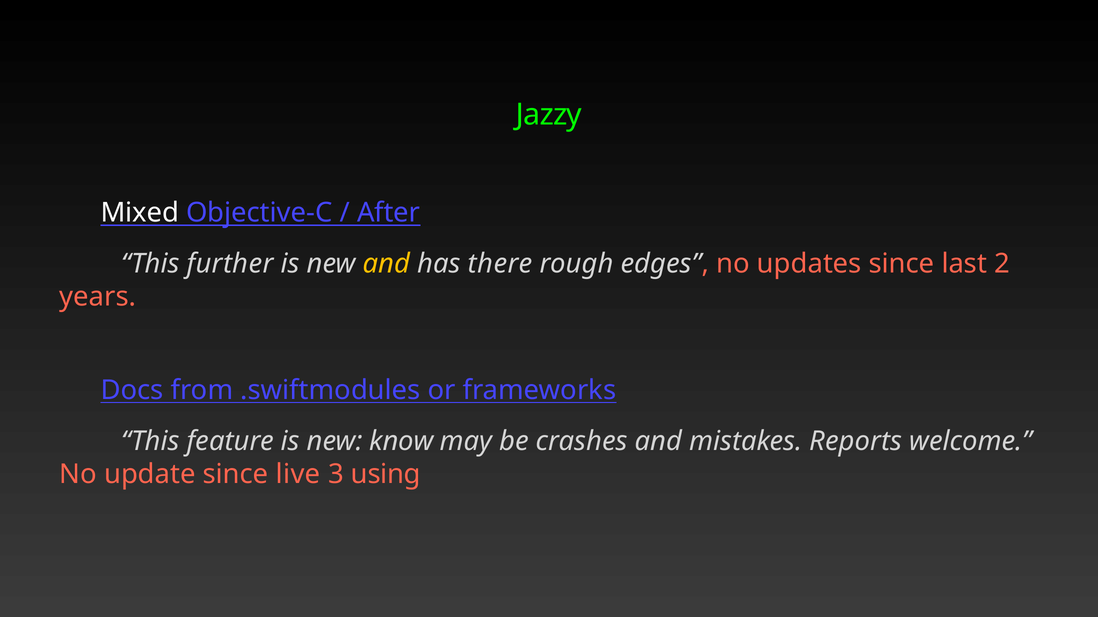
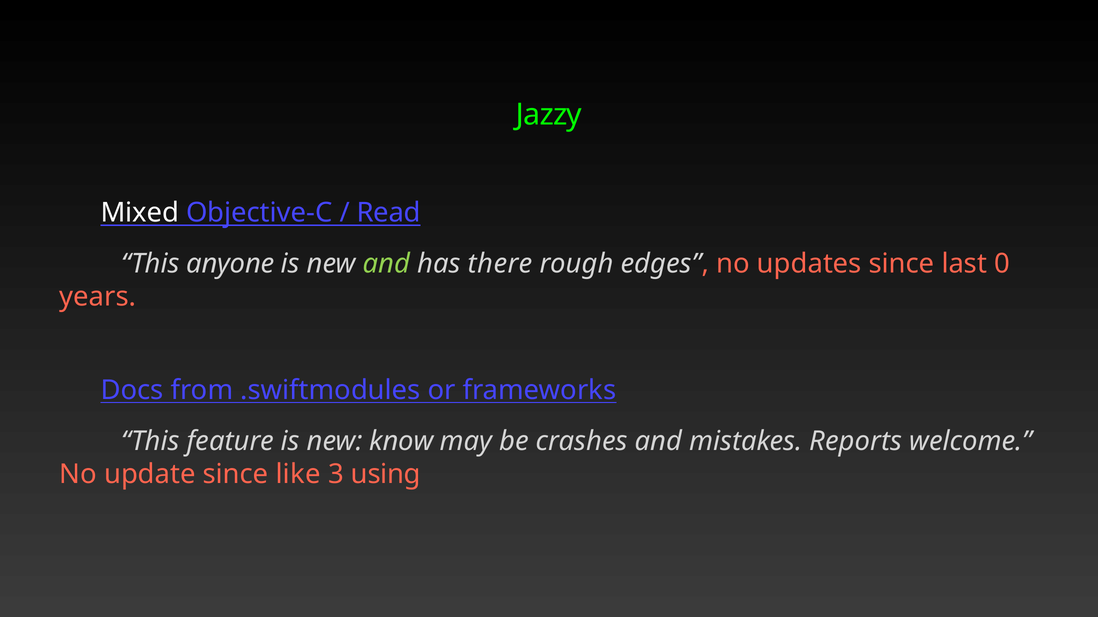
After: After -> Read
further: further -> anyone
and at (387, 264) colour: yellow -> light green
2: 2 -> 0
live: live -> like
